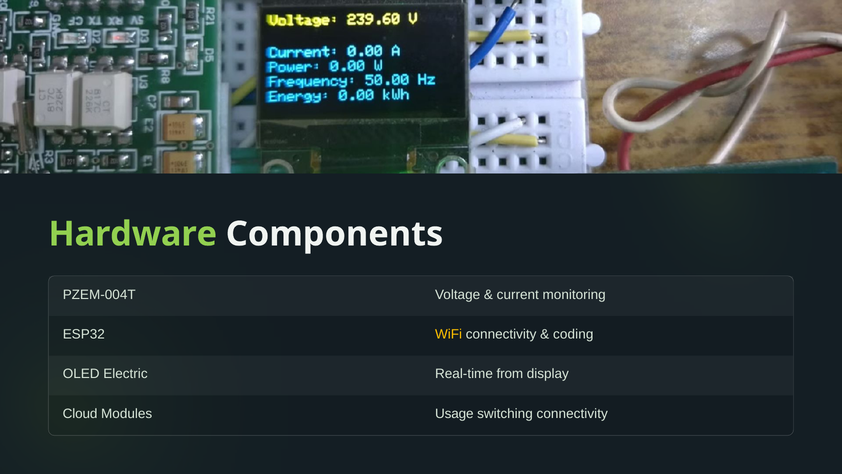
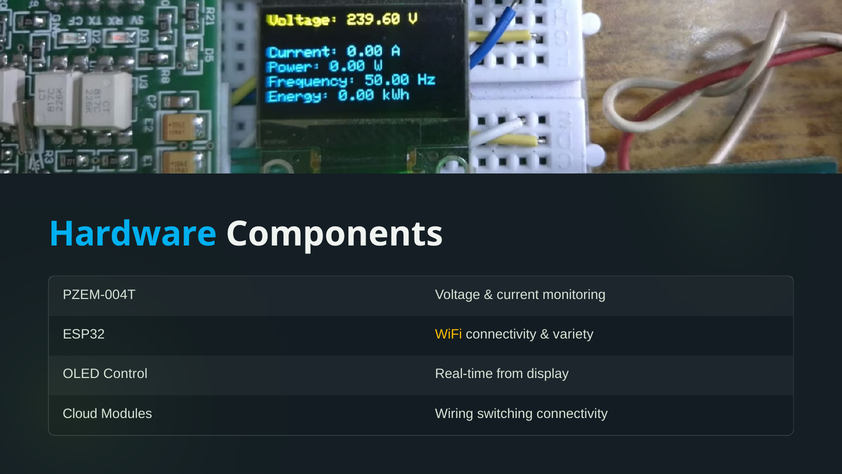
Hardware colour: light green -> light blue
coding: coding -> variety
Electric: Electric -> Control
Usage: Usage -> Wiring
